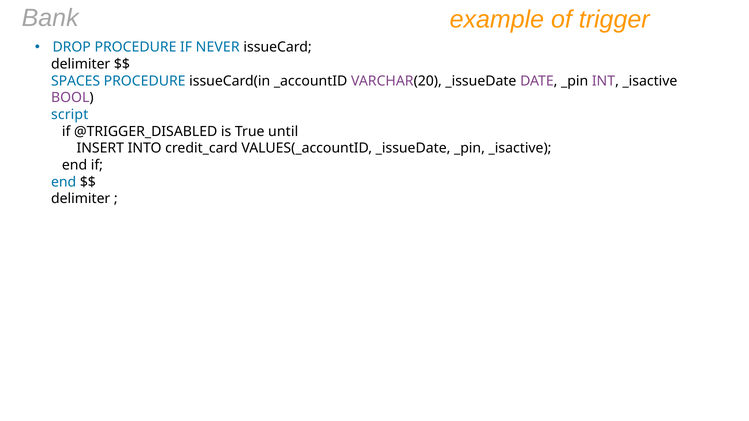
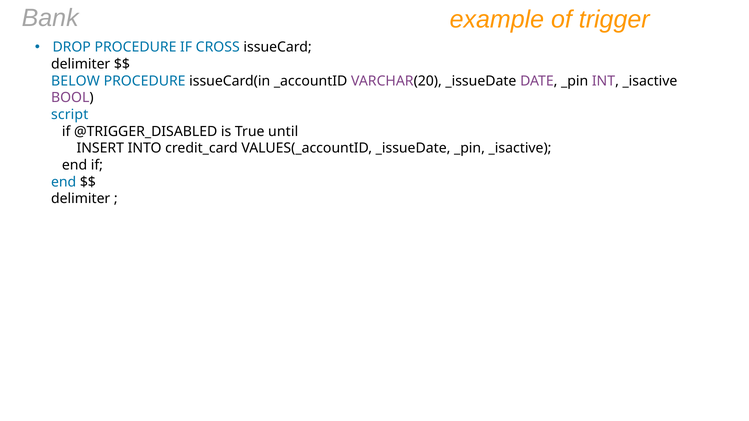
NEVER: NEVER -> CROSS
SPACES: SPACES -> BELOW
